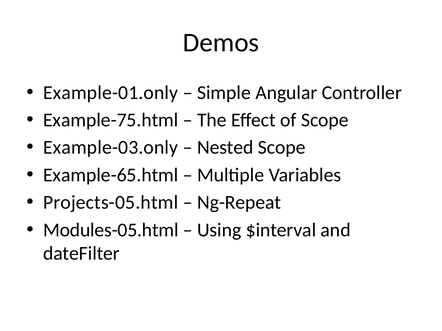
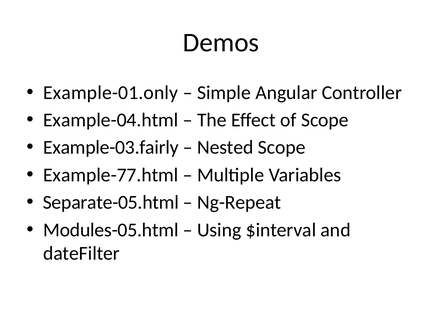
Example-75.html: Example-75.html -> Example-04.html
Example-03.only: Example-03.only -> Example-03.fairly
Example-65.html: Example-65.html -> Example-77.html
Projects-05.html: Projects-05.html -> Separate-05.html
